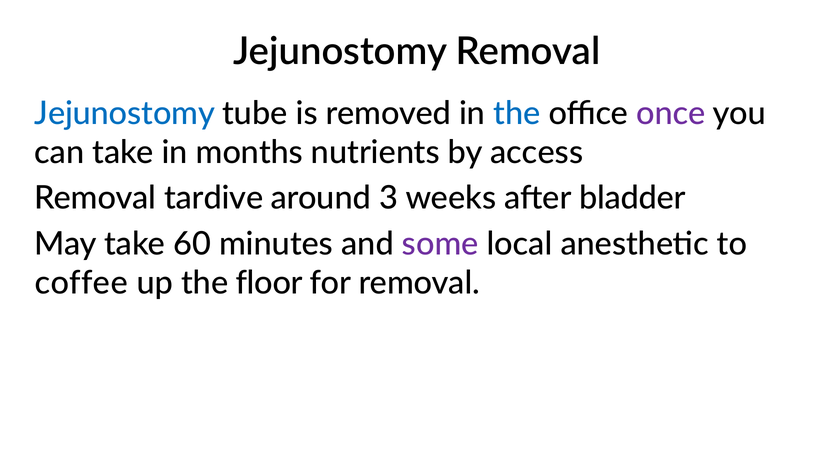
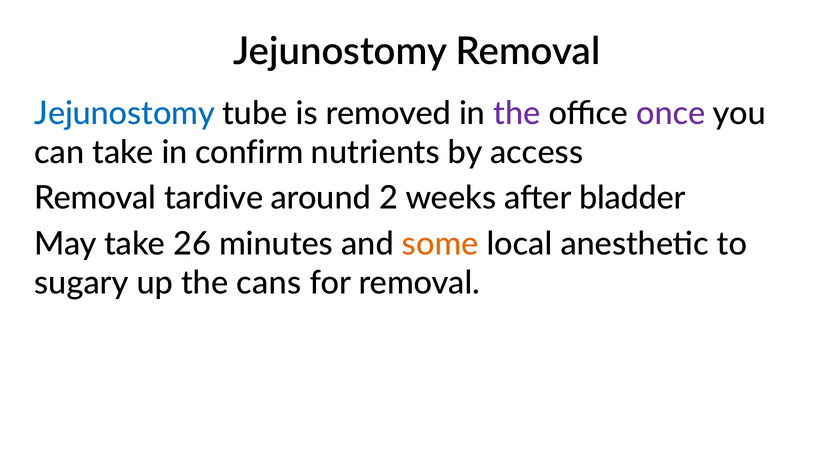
the at (517, 114) colour: blue -> purple
months: months -> confirm
3: 3 -> 2
60: 60 -> 26
some colour: purple -> orange
coffee: coffee -> sugary
floor: floor -> cans
